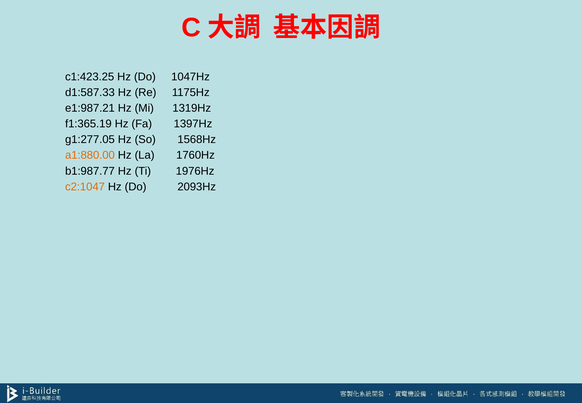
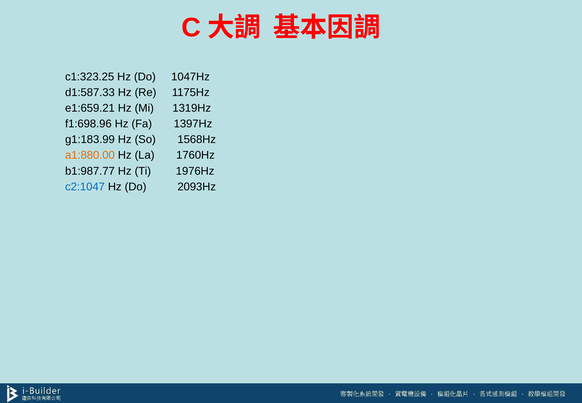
c1:423.25: c1:423.25 -> c1:323.25
e1:987.21: e1:987.21 -> e1:659.21
f1:365.19: f1:365.19 -> f1:698.96
g1:277.05: g1:277.05 -> g1:183.99
c2:1047 colour: orange -> blue
